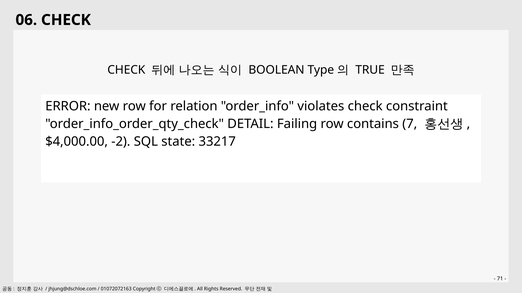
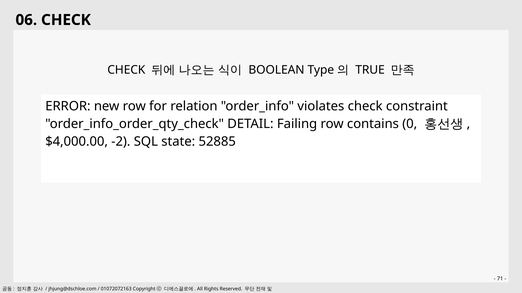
7: 7 -> 0
33217: 33217 -> 52885
